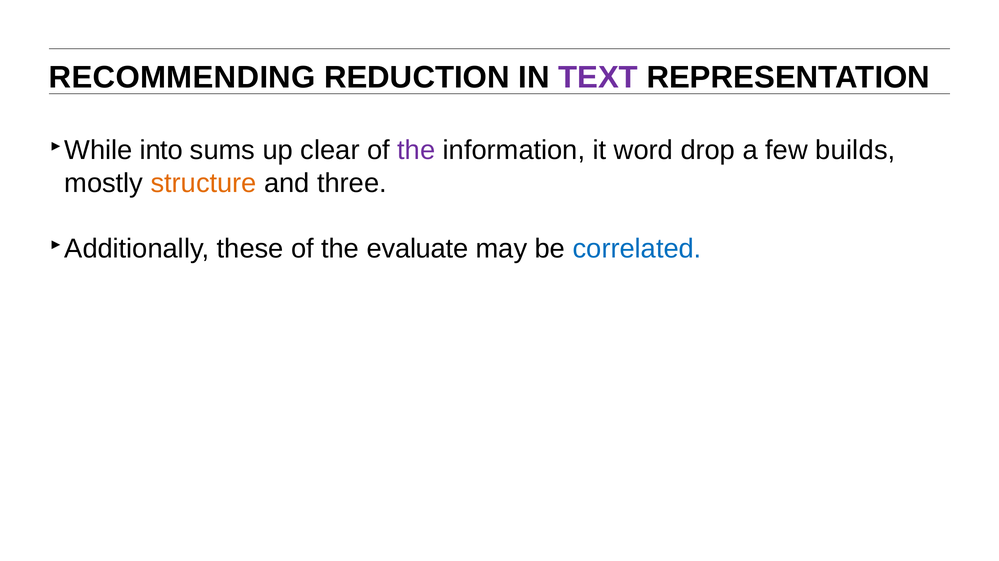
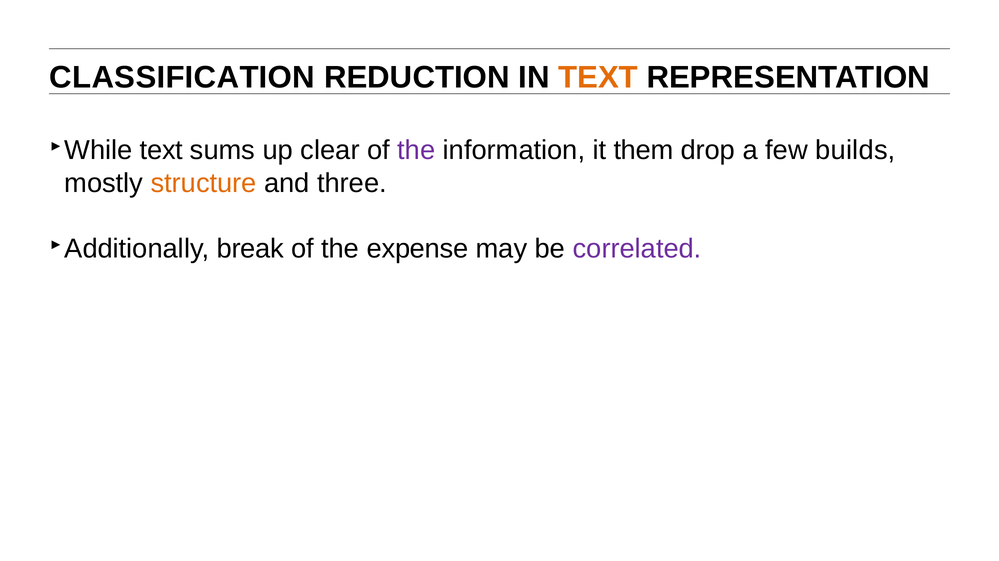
RECOMMENDING: RECOMMENDING -> CLASSIFICATION
TEXT at (598, 78) colour: purple -> orange
into at (161, 150): into -> text
word: word -> them
these: these -> break
evaluate: evaluate -> expense
correlated colour: blue -> purple
